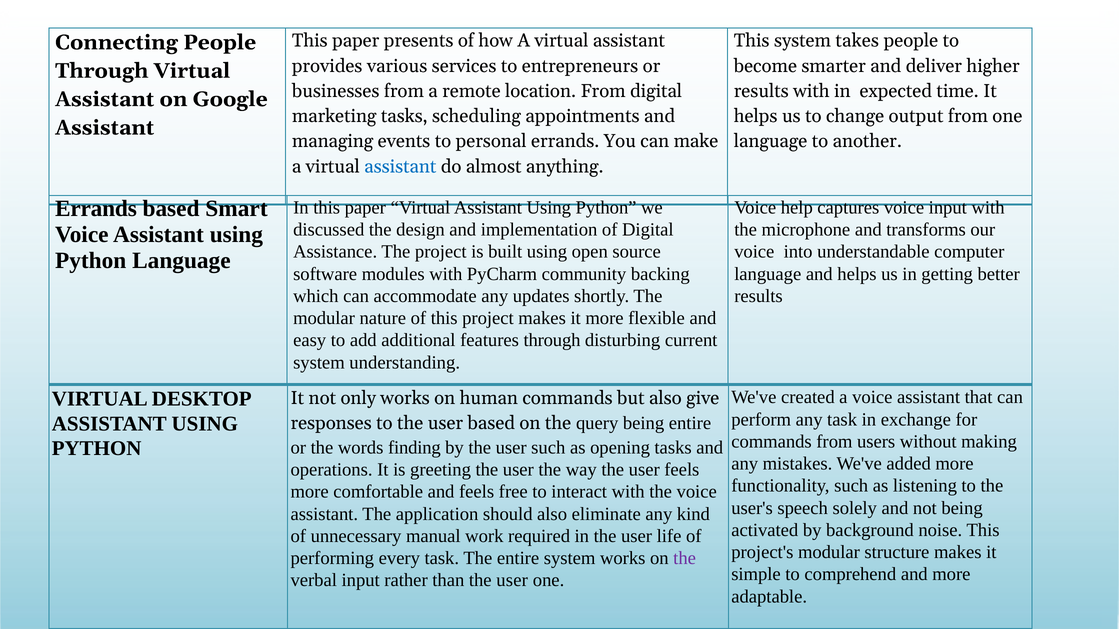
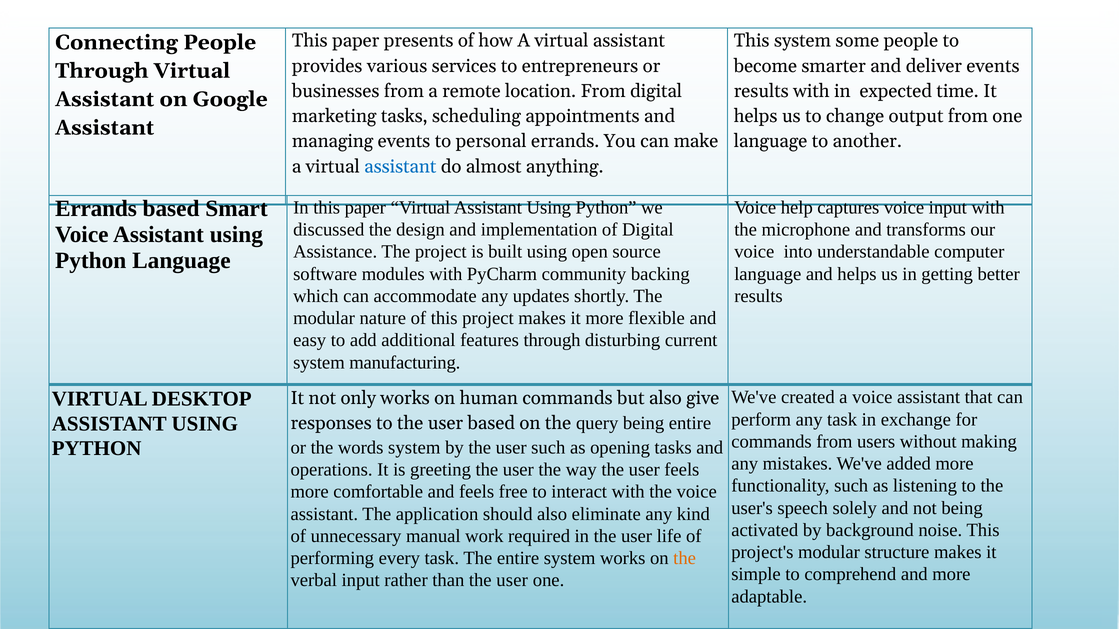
takes: takes -> some
deliver higher: higher -> events
understanding: understanding -> manufacturing
words finding: finding -> system
the at (685, 559) colour: purple -> orange
